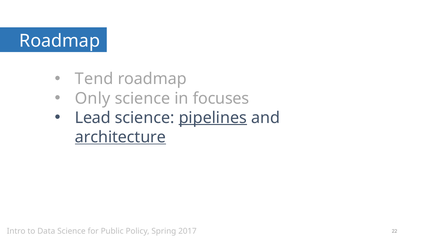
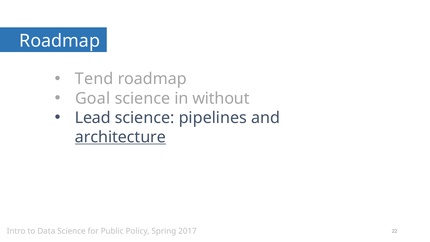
Only: Only -> Goal
focuses: focuses -> without
pipelines underline: present -> none
